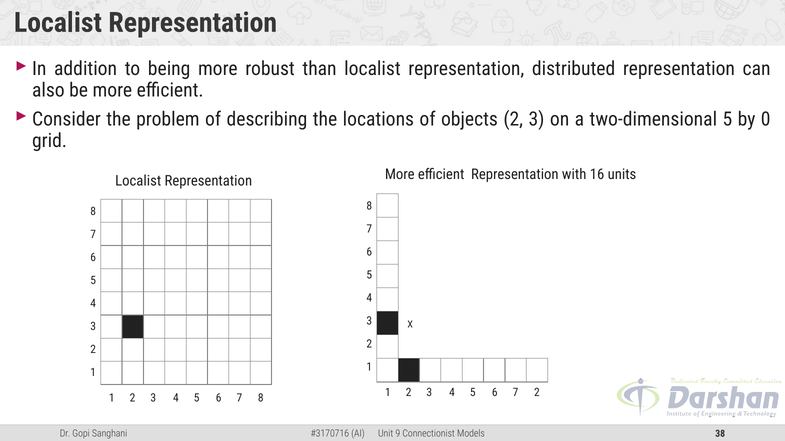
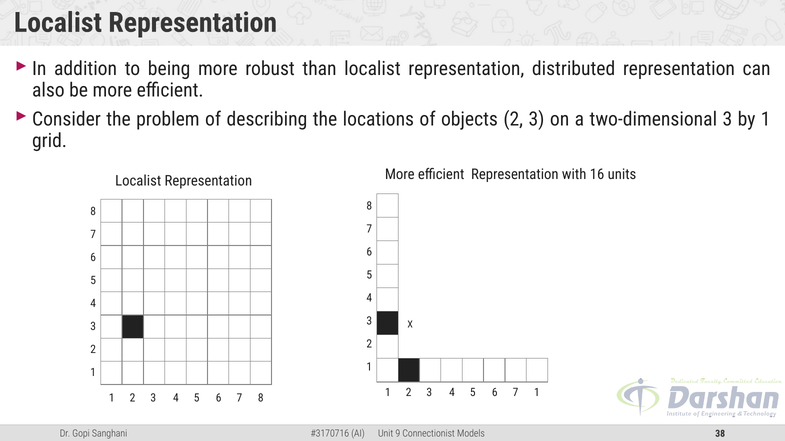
two-dimensional 5: 5 -> 3
by 0: 0 -> 1
7 2: 2 -> 1
